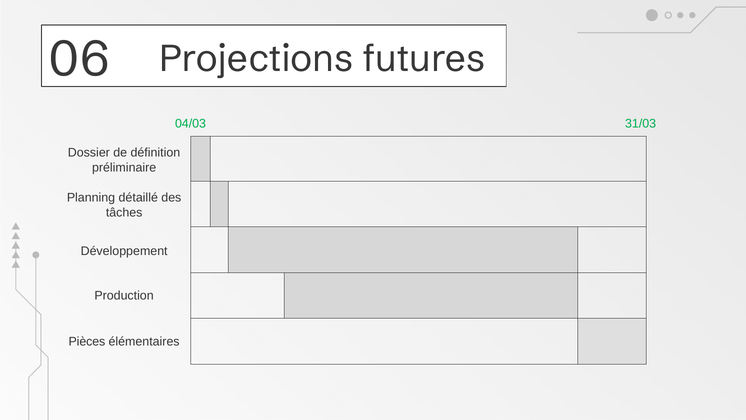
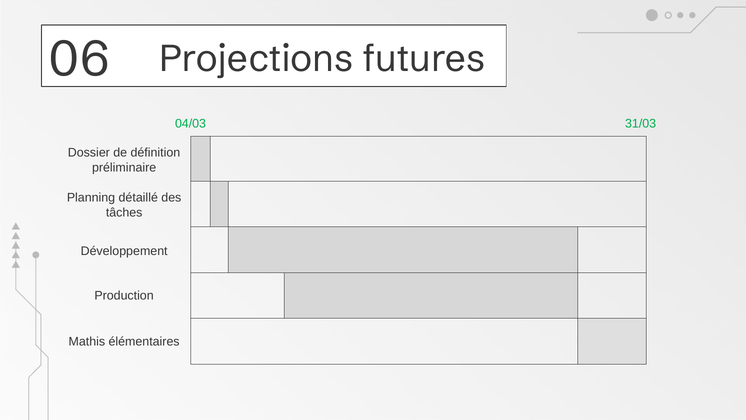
Pièces: Pièces -> Mathis
